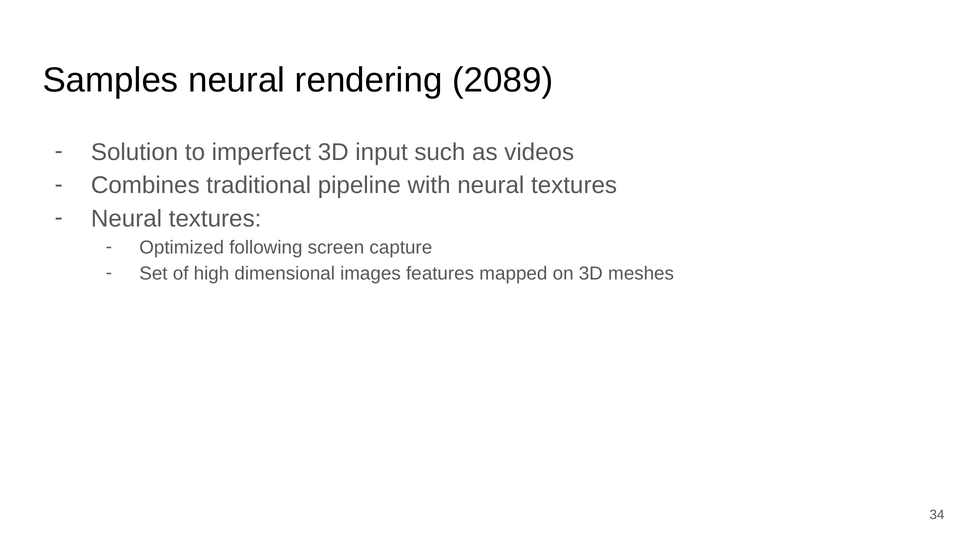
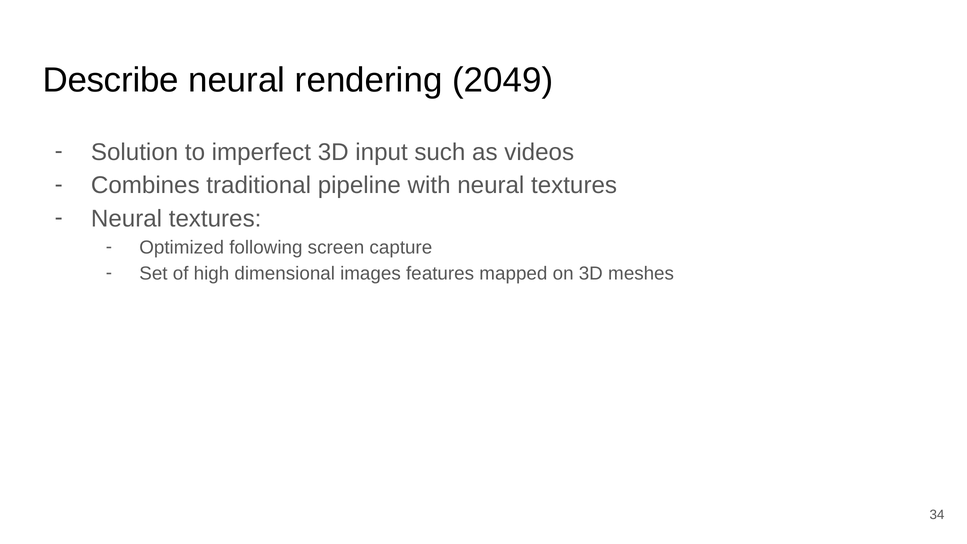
Samples: Samples -> Describe
2089: 2089 -> 2049
